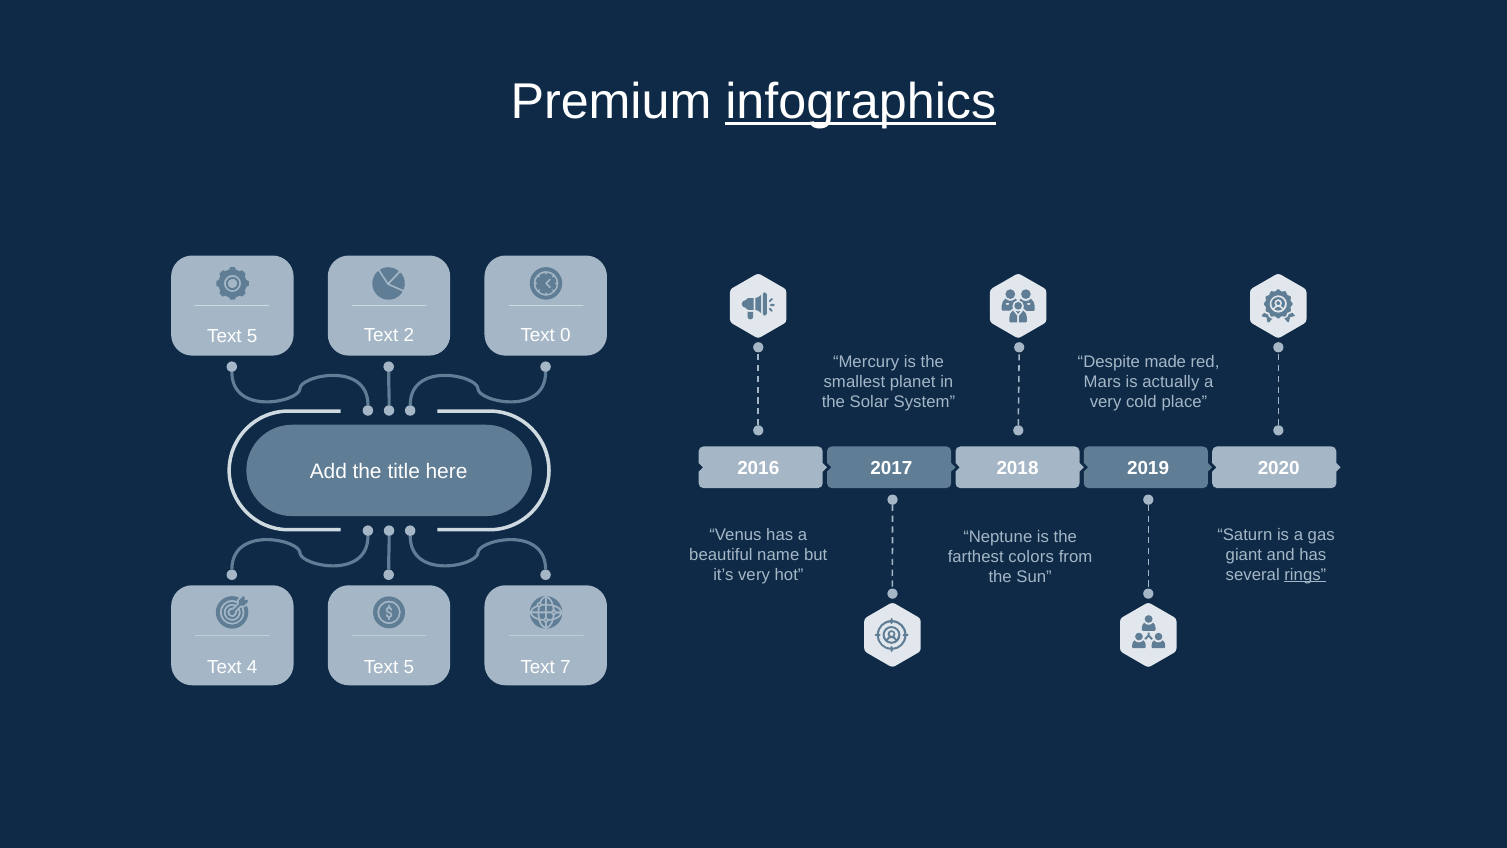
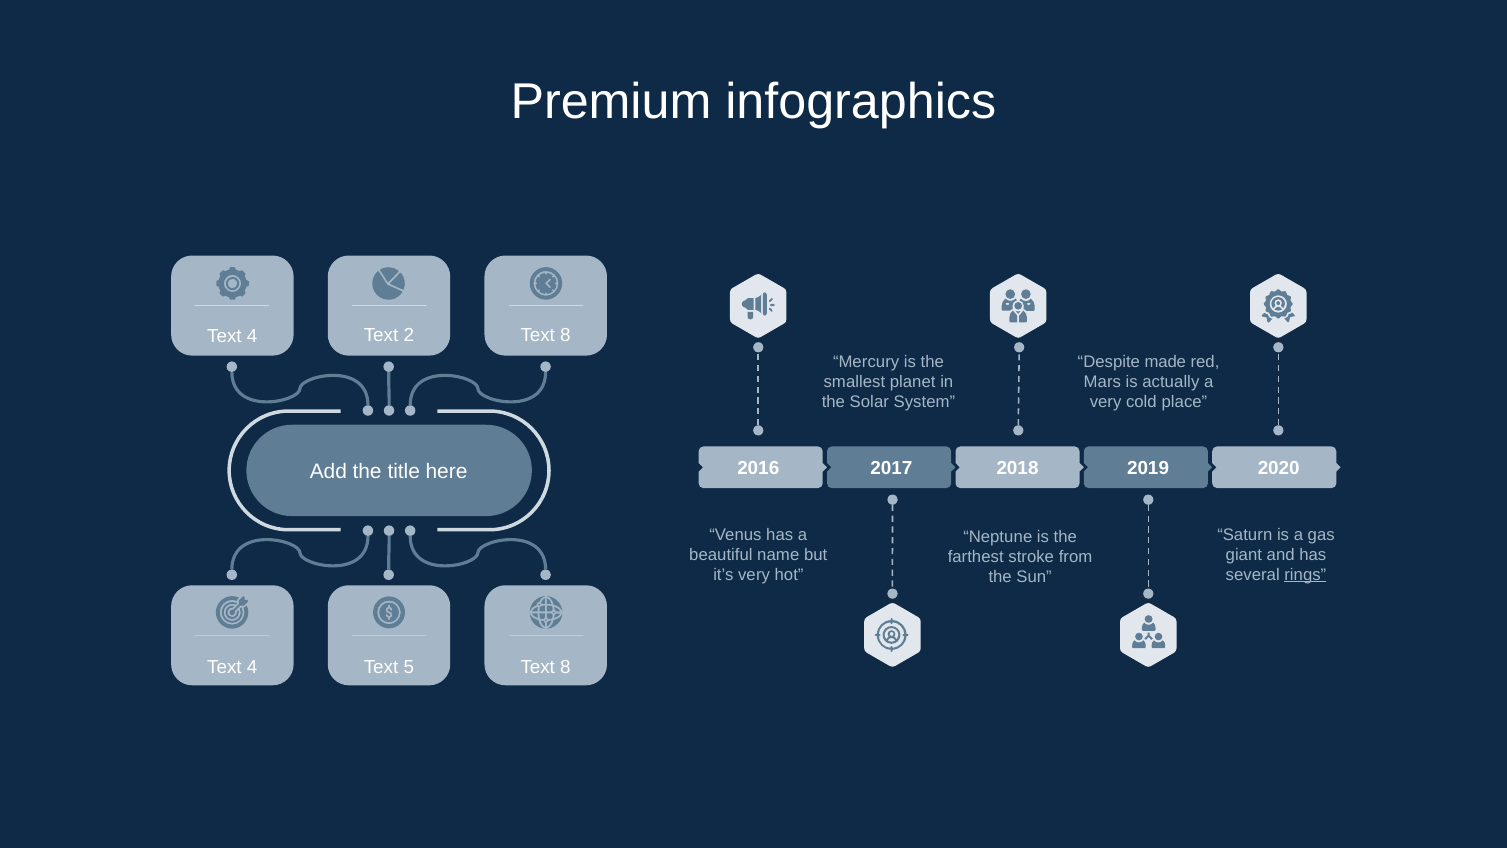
infographics underline: present -> none
5 at (252, 336): 5 -> 4
2 Text 0: 0 -> 8
colors: colors -> stroke
5 Text 7: 7 -> 8
